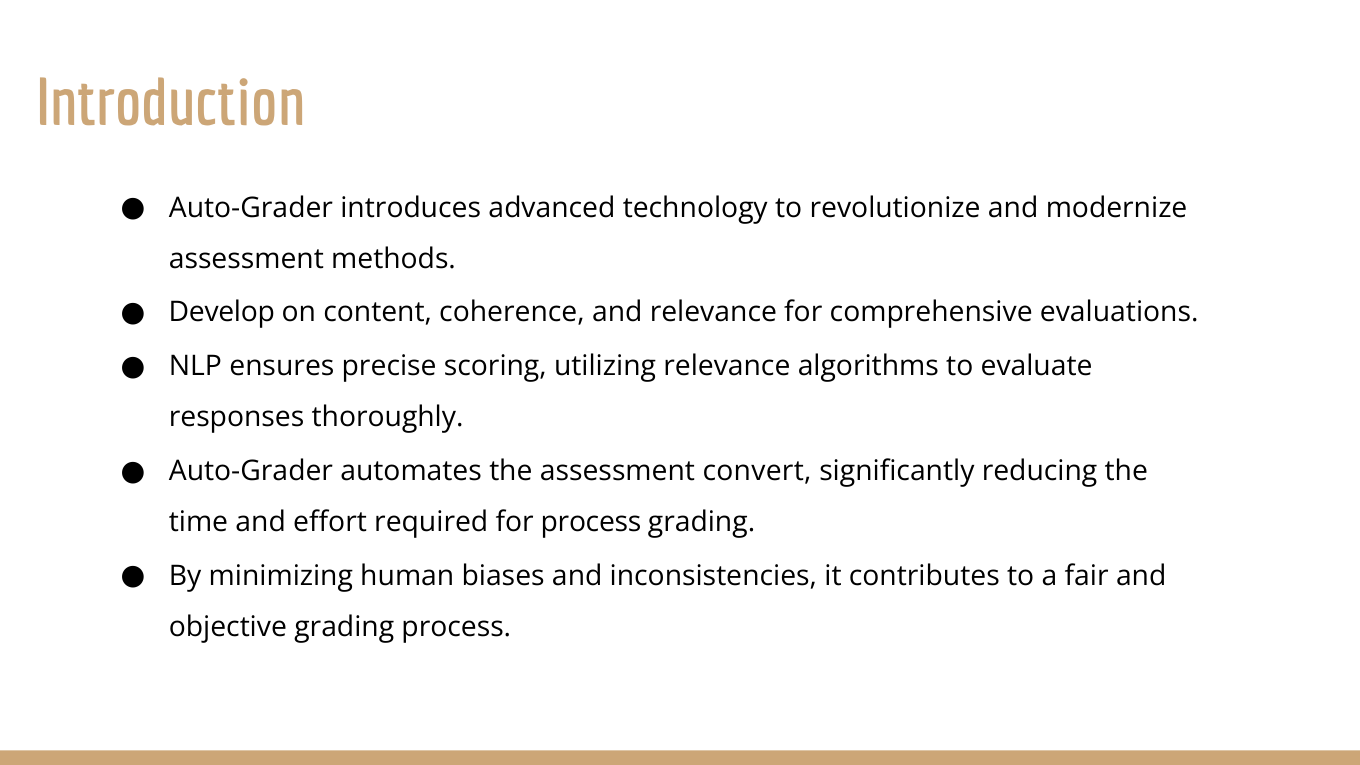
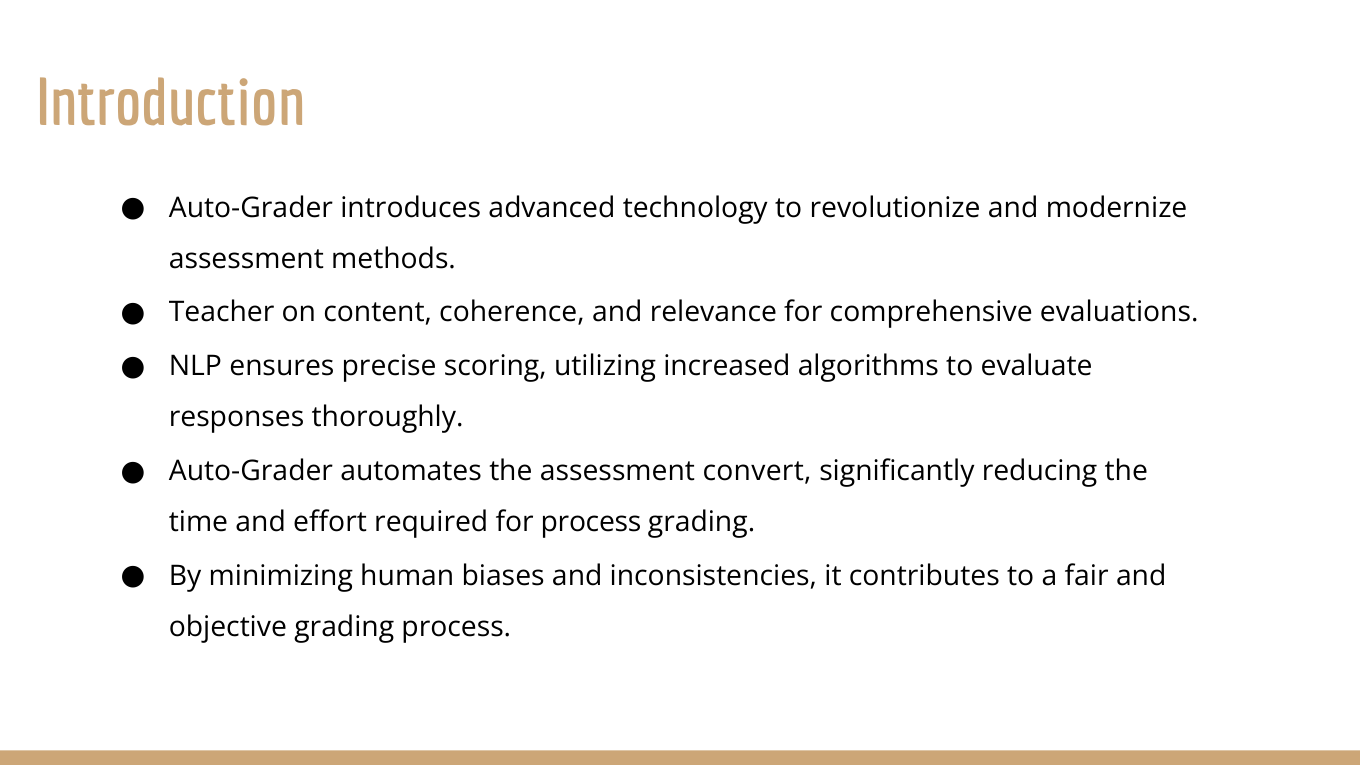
Develop: Develop -> Teacher
utilizing relevance: relevance -> increased
